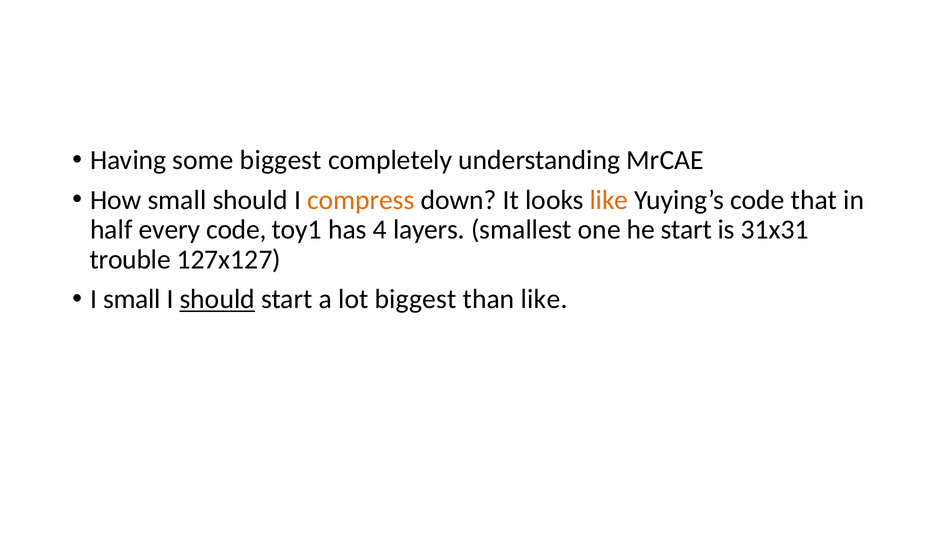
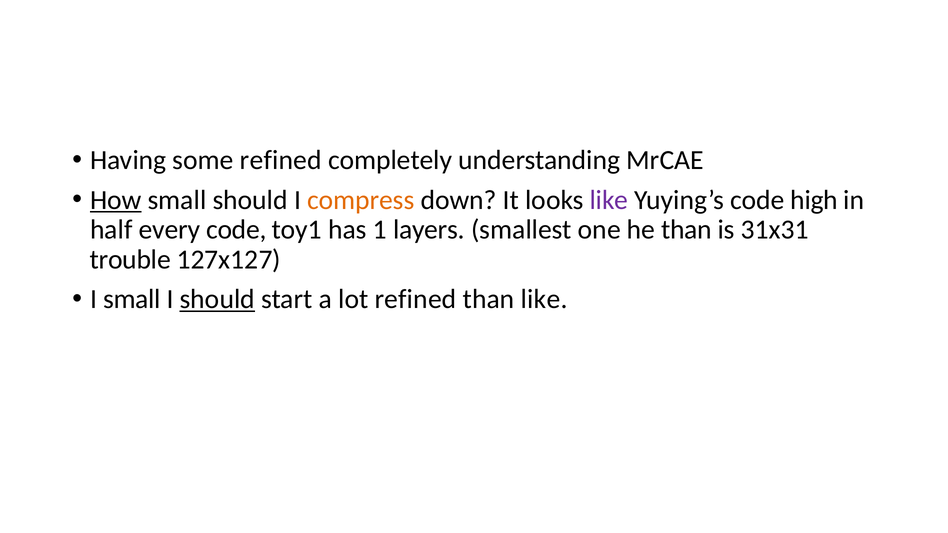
some biggest: biggest -> refined
How underline: none -> present
like at (609, 200) colour: orange -> purple
that: that -> high
4: 4 -> 1
he start: start -> than
lot biggest: biggest -> refined
